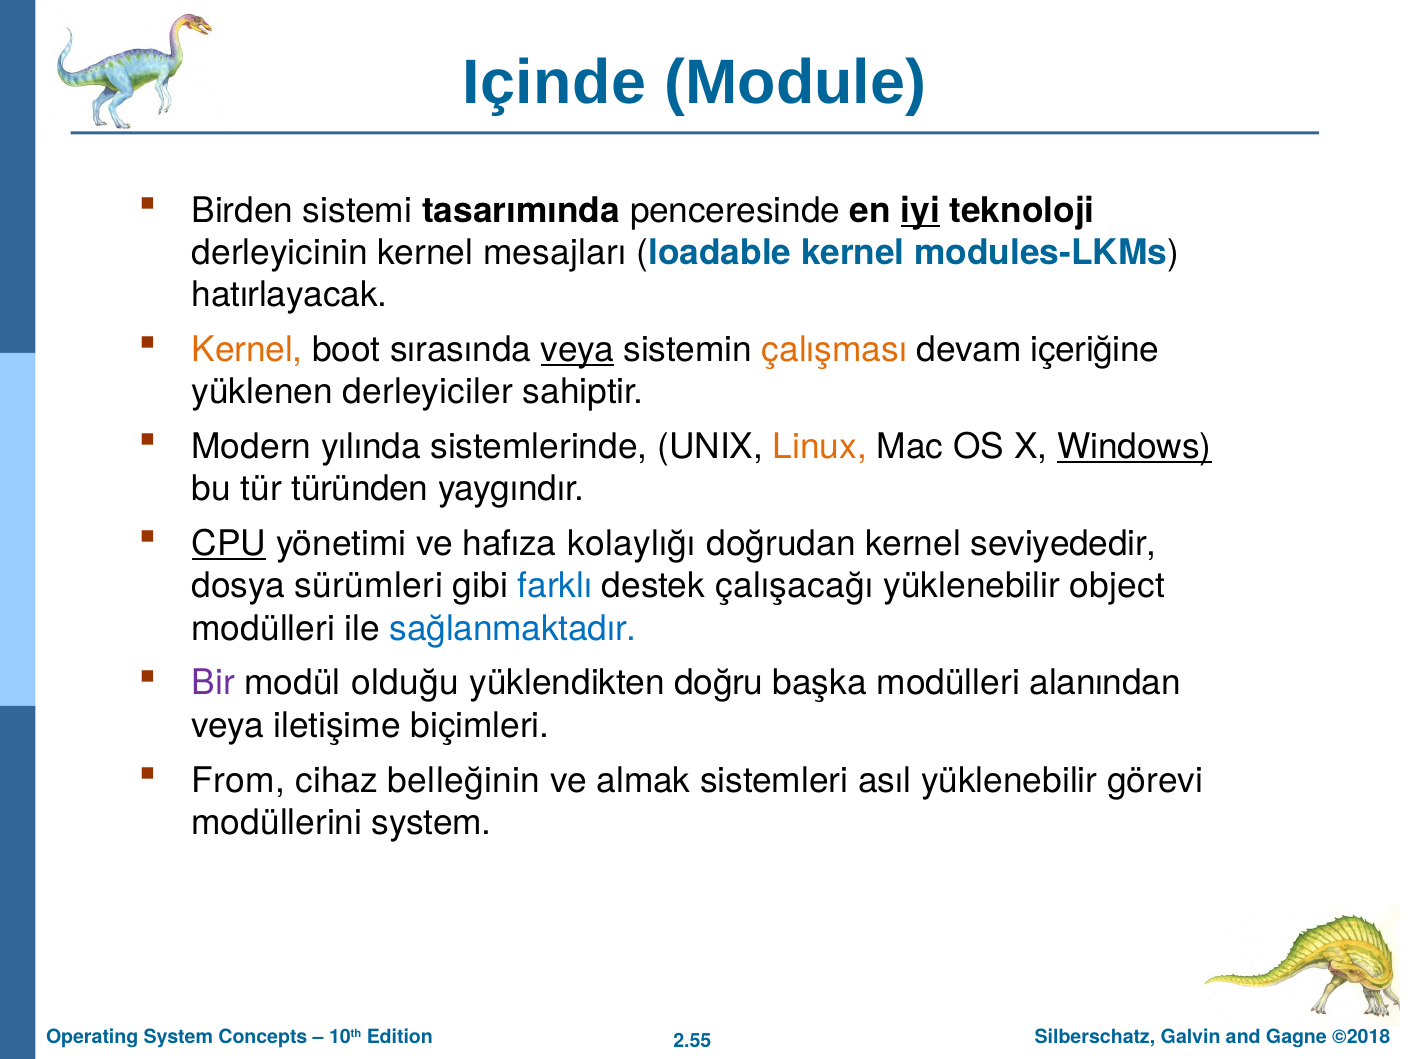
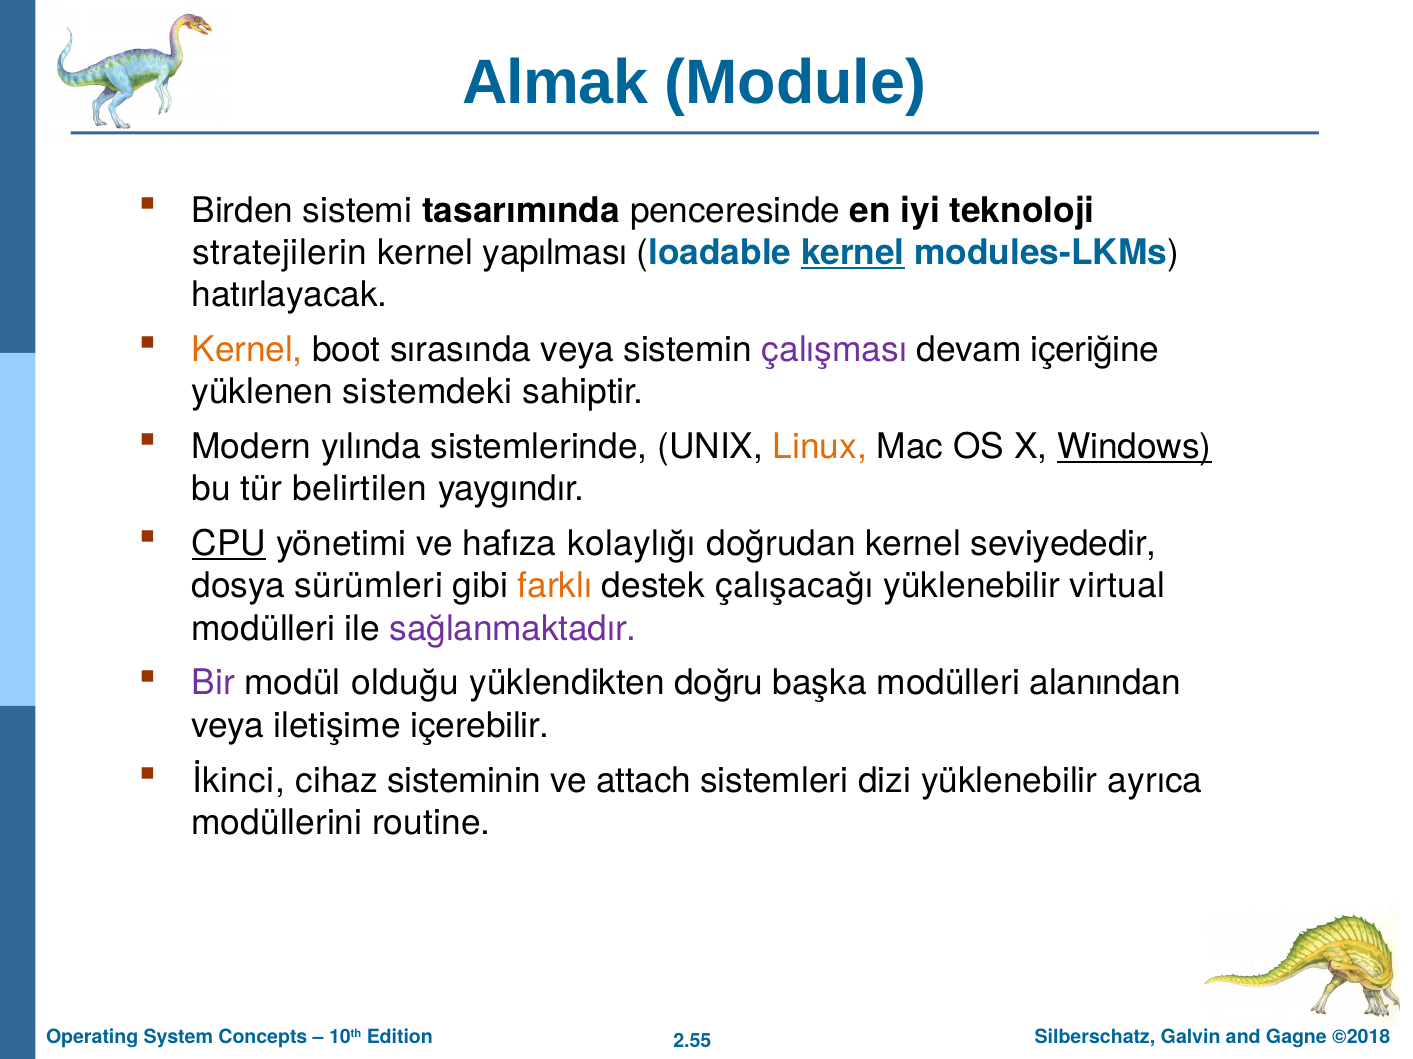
Içinde: Içinde -> Almak
iyi underline: present -> none
derleyicinin: derleyicinin -> stratejilerin
mesajları: mesajları -> yapılması
kernel at (853, 253) underline: none -> present
veya at (578, 350) underline: present -> none
çalışması colour: orange -> purple
derleyiciler: derleyiciler -> sistemdeki
türünden: türünden -> belirtilen
farklı colour: blue -> orange
object: object -> virtual
sağlanmaktadır colour: blue -> purple
biçimleri: biçimleri -> içerebilir
From: From -> İkinci
belleğinin: belleğinin -> sisteminin
almak: almak -> attach
asıl: asıl -> dizi
görevi: görevi -> ayrıca
modüllerini system: system -> routine
